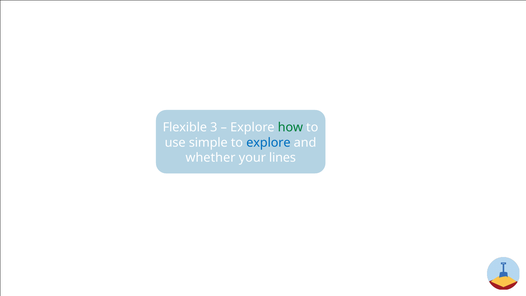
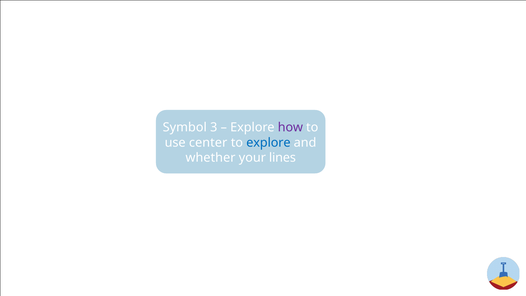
Flexible: Flexible -> Symbol
how colour: green -> purple
simple: simple -> center
